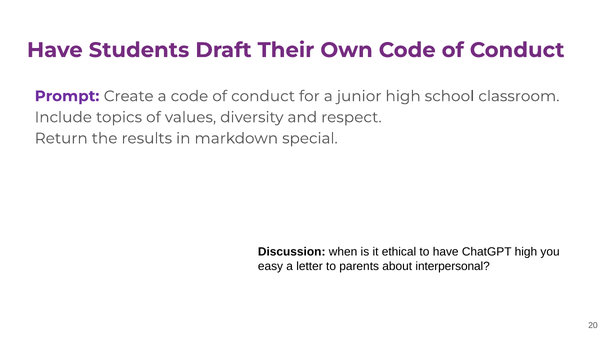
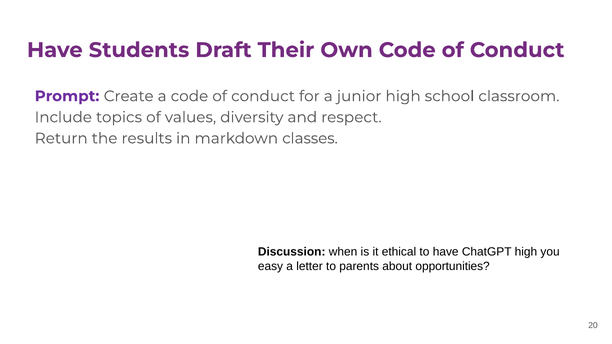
special: special -> classes
interpersonal: interpersonal -> opportunities
